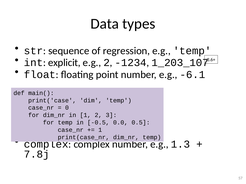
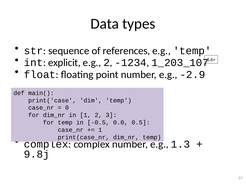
regression: regression -> references
-6.1: -6.1 -> -2.9
7.8j: 7.8j -> 9.8j
